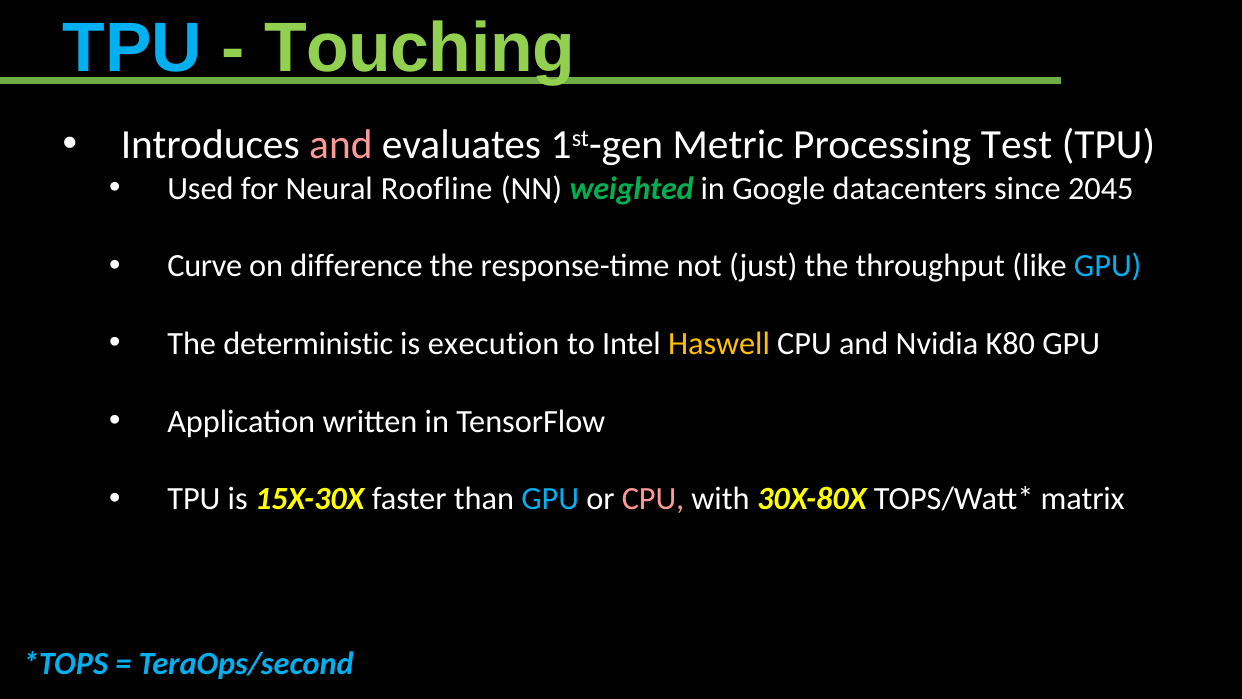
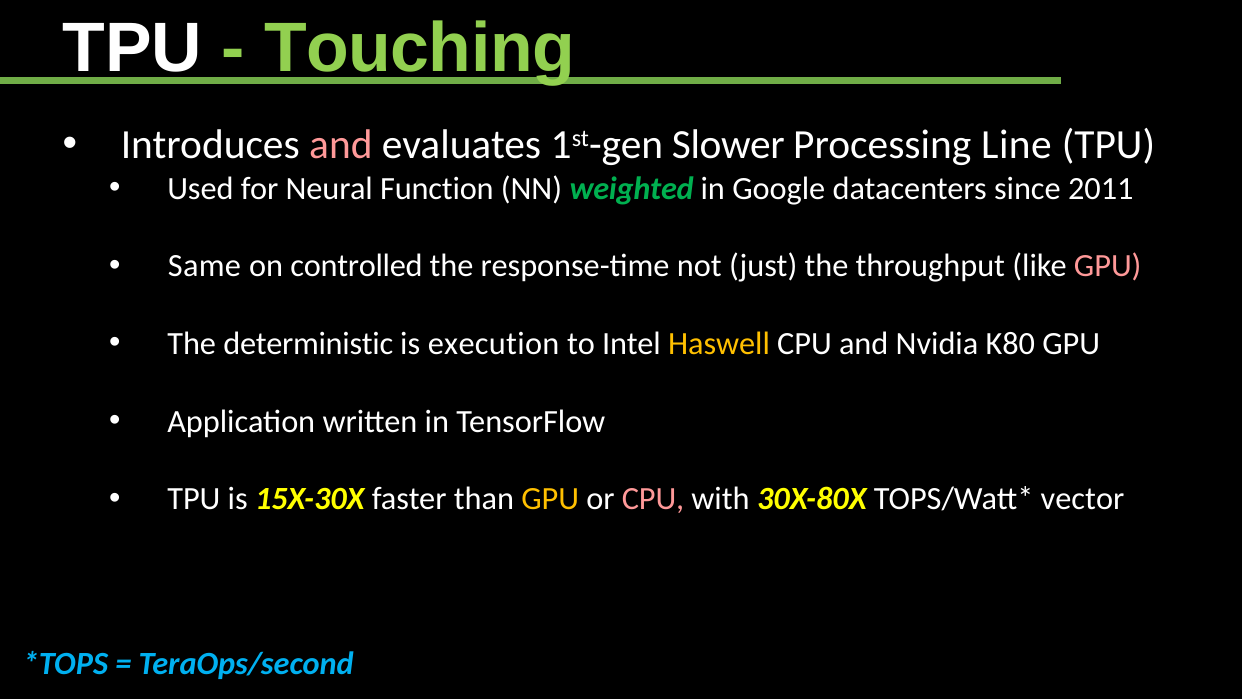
TPU at (132, 48) colour: light blue -> white
Metric: Metric -> Slower
Test: Test -> Line
Roofline: Roofline -> Function
2045: 2045 -> 2011
Curve: Curve -> Same
difference: difference -> controlled
GPU at (1108, 266) colour: light blue -> pink
GPU at (550, 499) colour: light blue -> yellow
matrix: matrix -> vector
